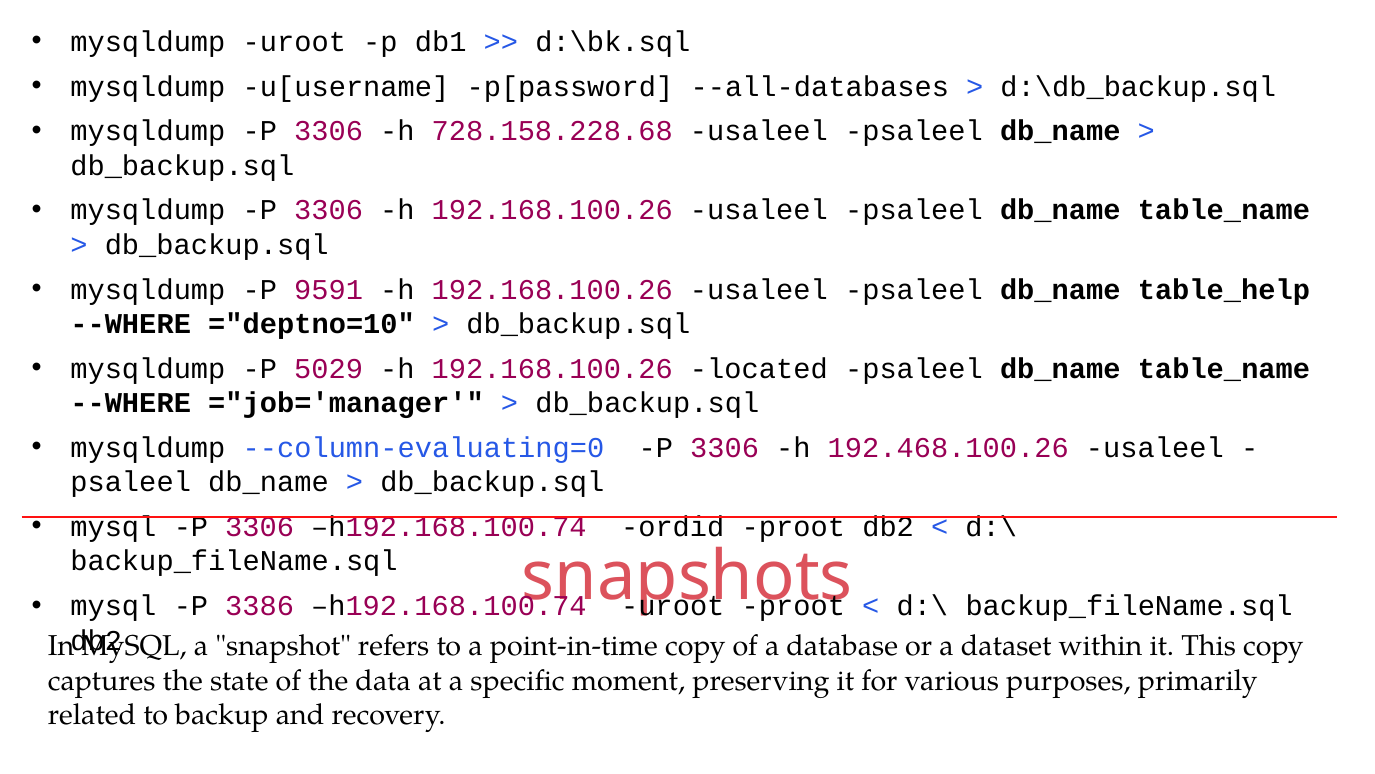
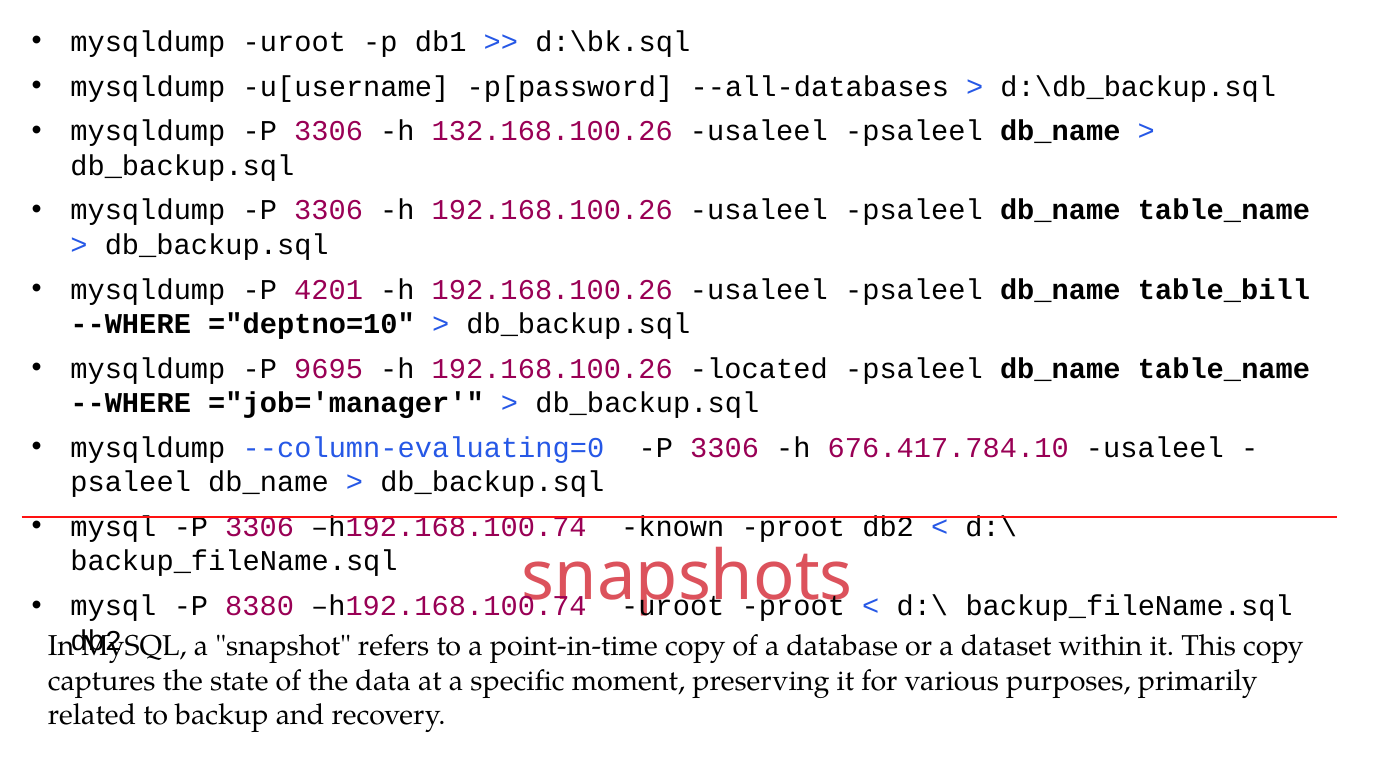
728.158.228.68: 728.158.228.68 -> 132.168.100.26
9591: 9591 -> 4201
table_help: table_help -> table_bill
5029: 5029 -> 9695
192.468.100.26: 192.468.100.26 -> 676.417.784.10
ordid: ordid -> known
3386: 3386 -> 8380
